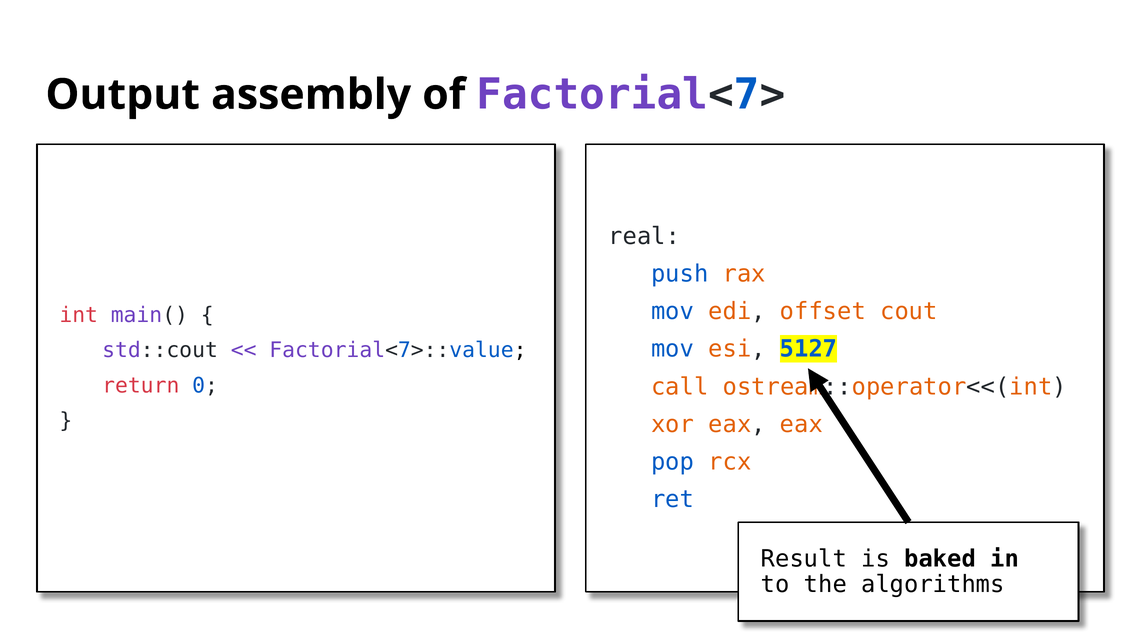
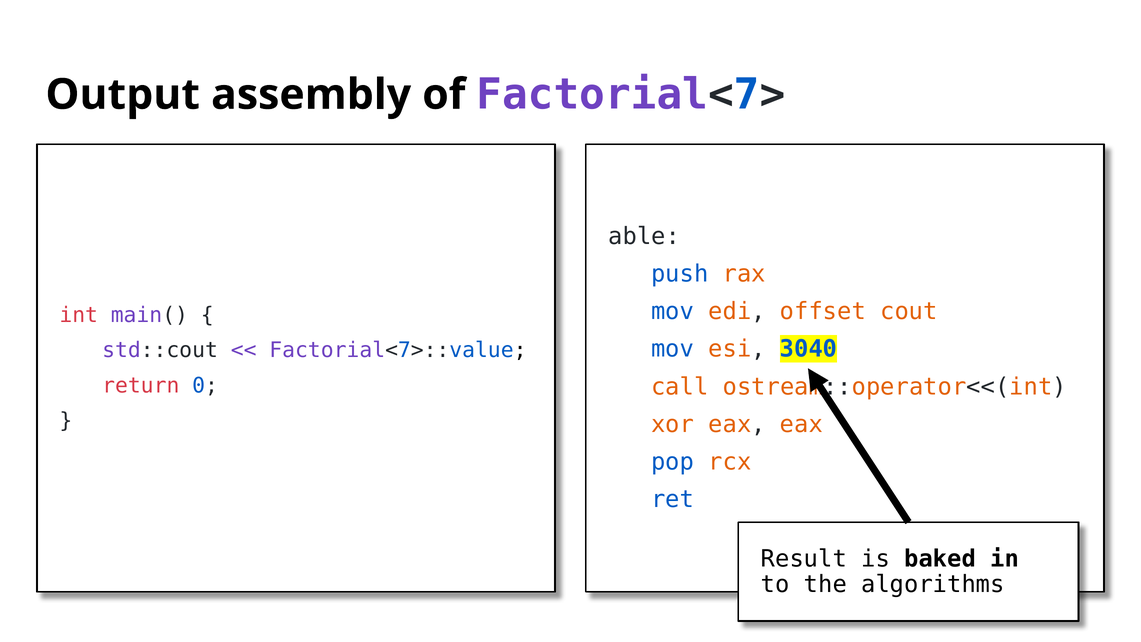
real: real -> able
5127: 5127 -> 3040
